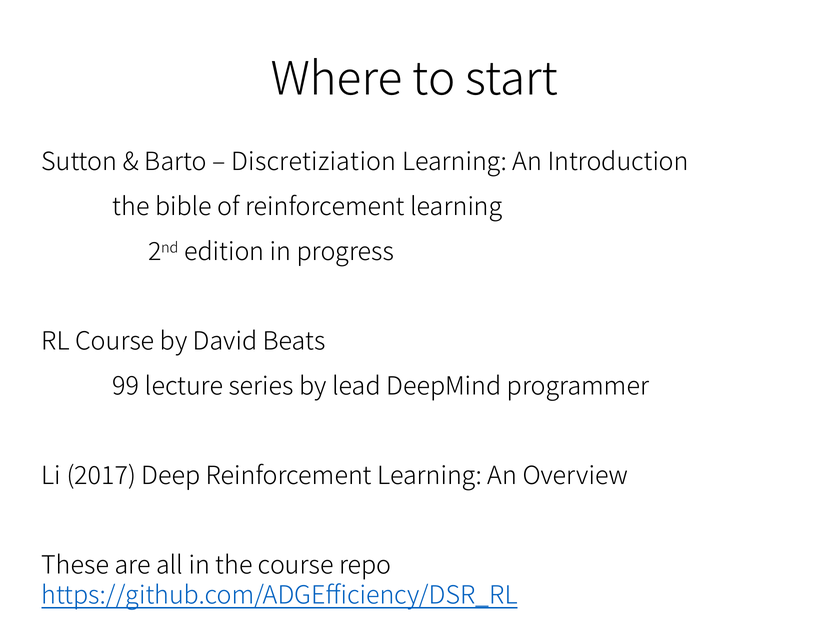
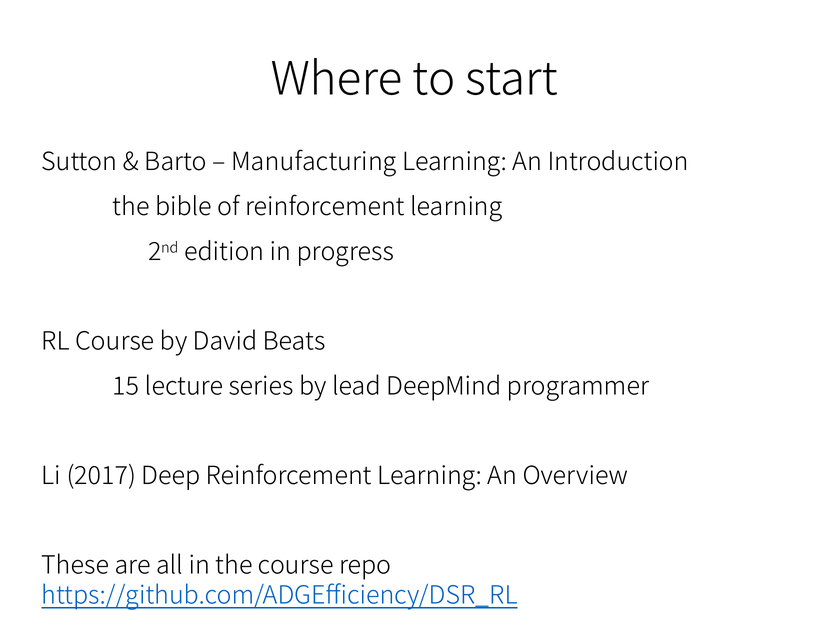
Discretiziation: Discretiziation -> Manufacturing
99: 99 -> 15
